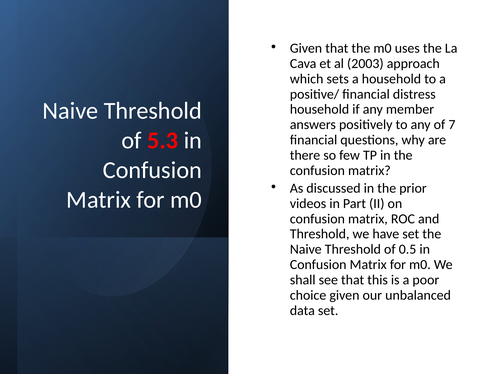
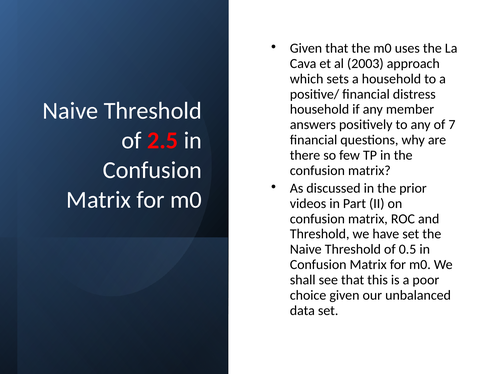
5.3: 5.3 -> 2.5
